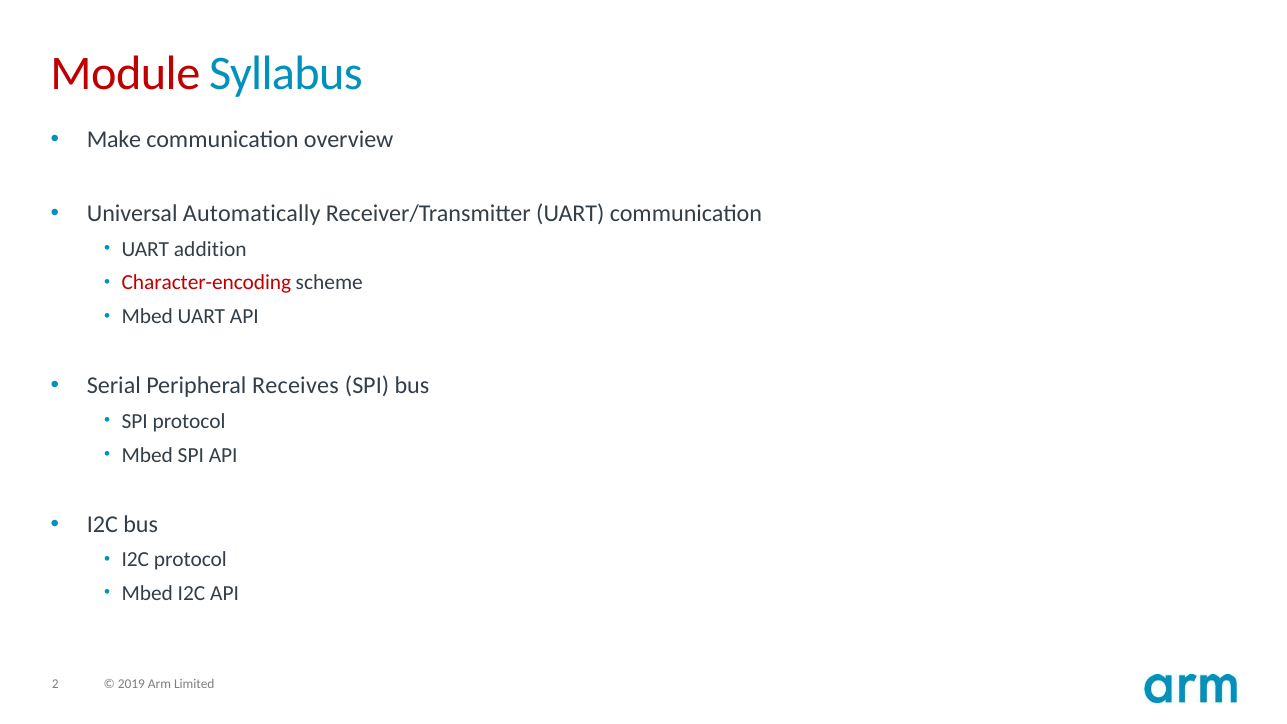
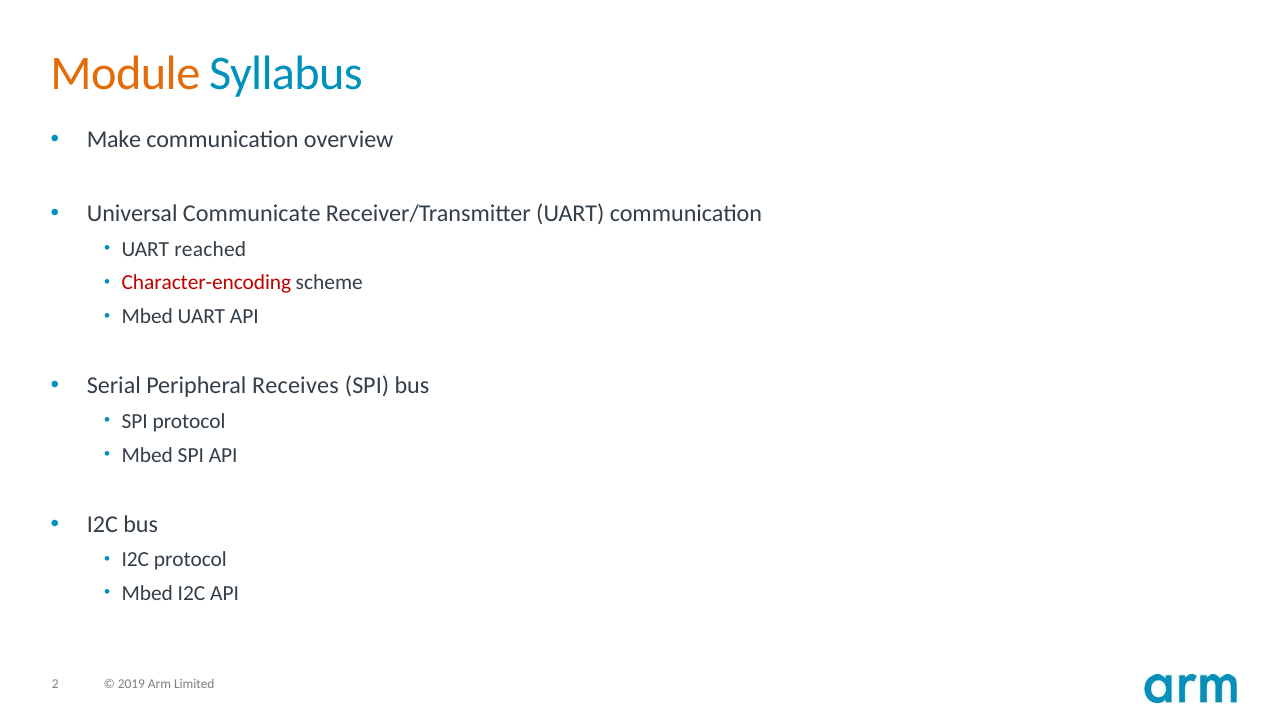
Module colour: red -> orange
Automatically: Automatically -> Communicate
addition: addition -> reached
